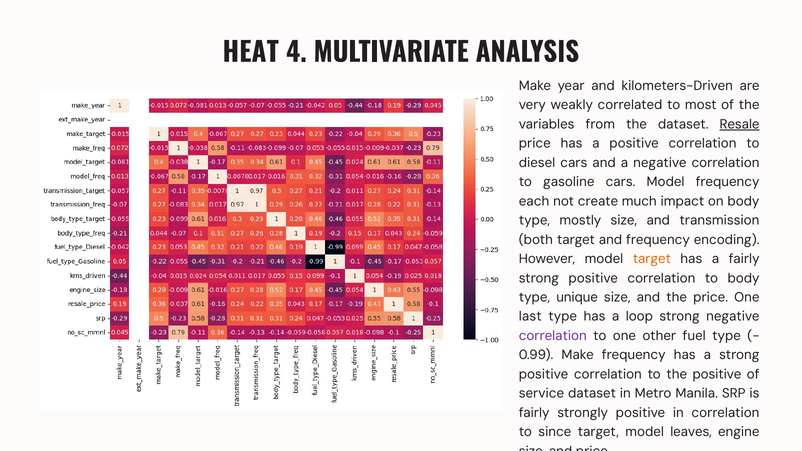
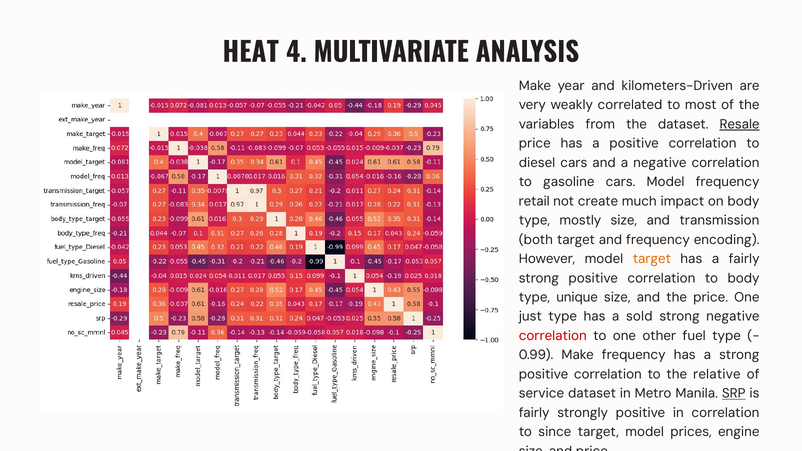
each: each -> retail
last: last -> just
loop: loop -> sold
correlation at (553, 336) colour: purple -> red
the positive: positive -> relative
SRP underline: none -> present
leaves: leaves -> prices
